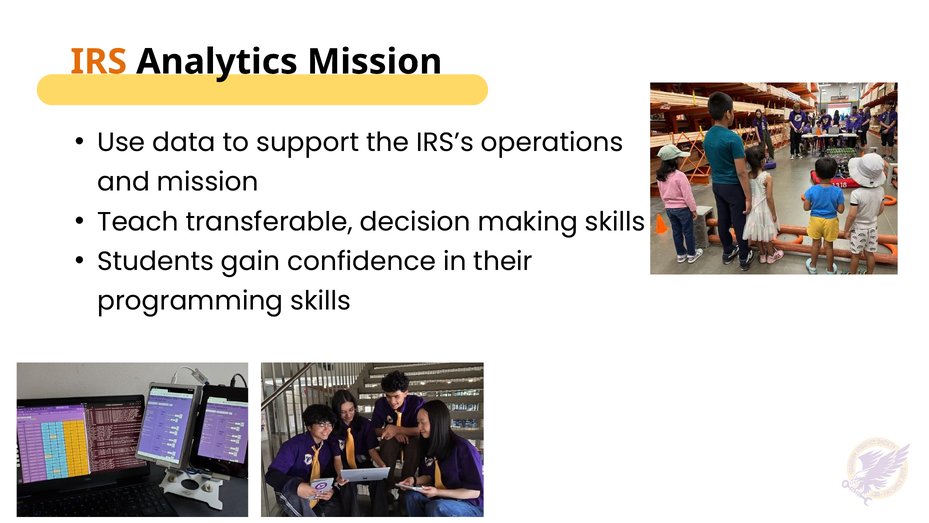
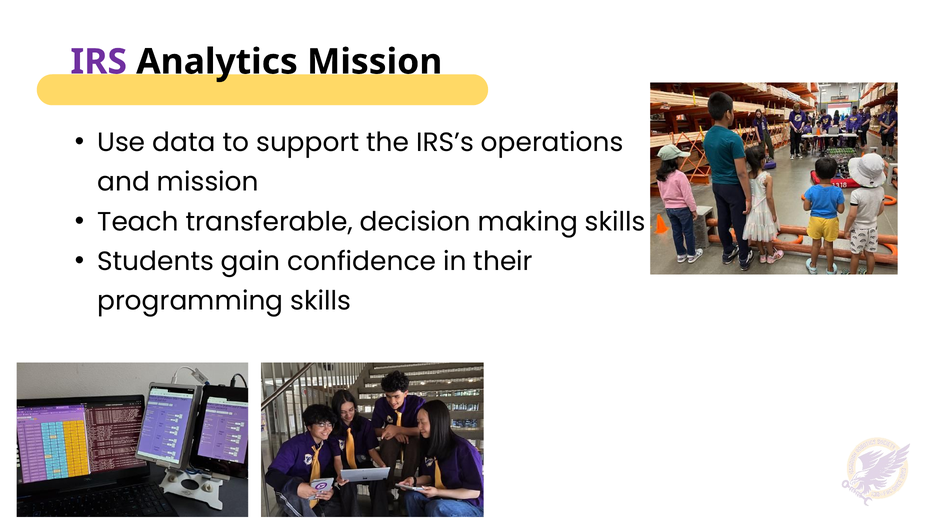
IRS colour: orange -> purple
